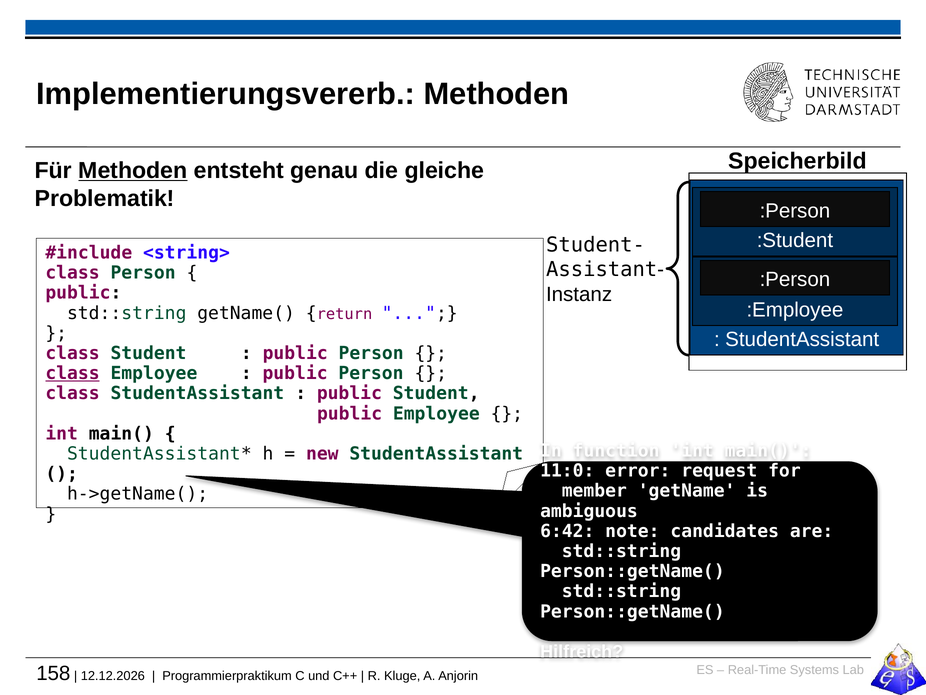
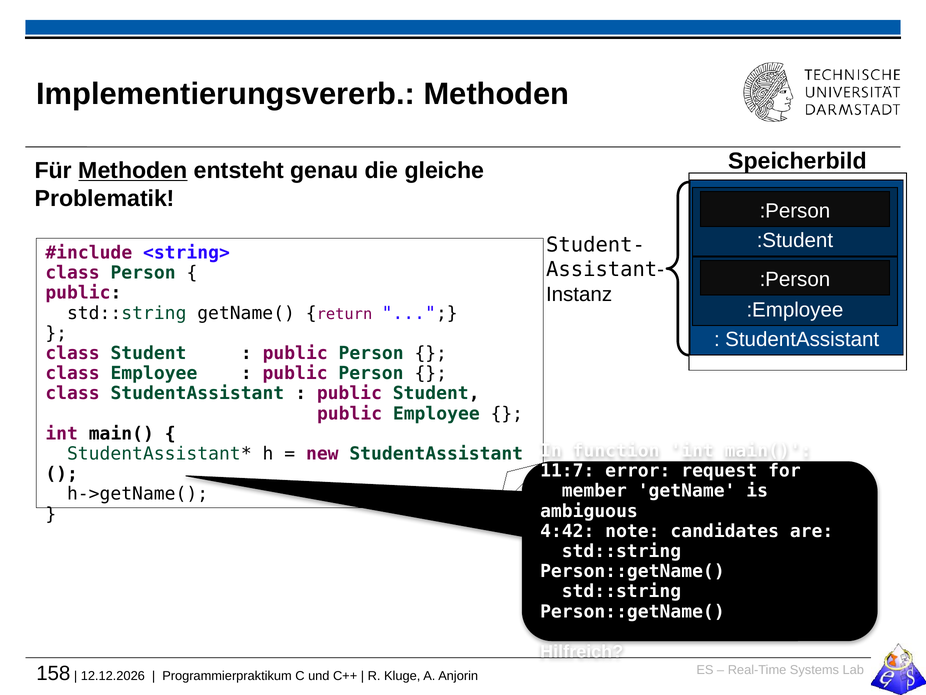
class at (73, 373) underline: present -> none
11:0: 11:0 -> 11:7
6:42: 6:42 -> 4:42
